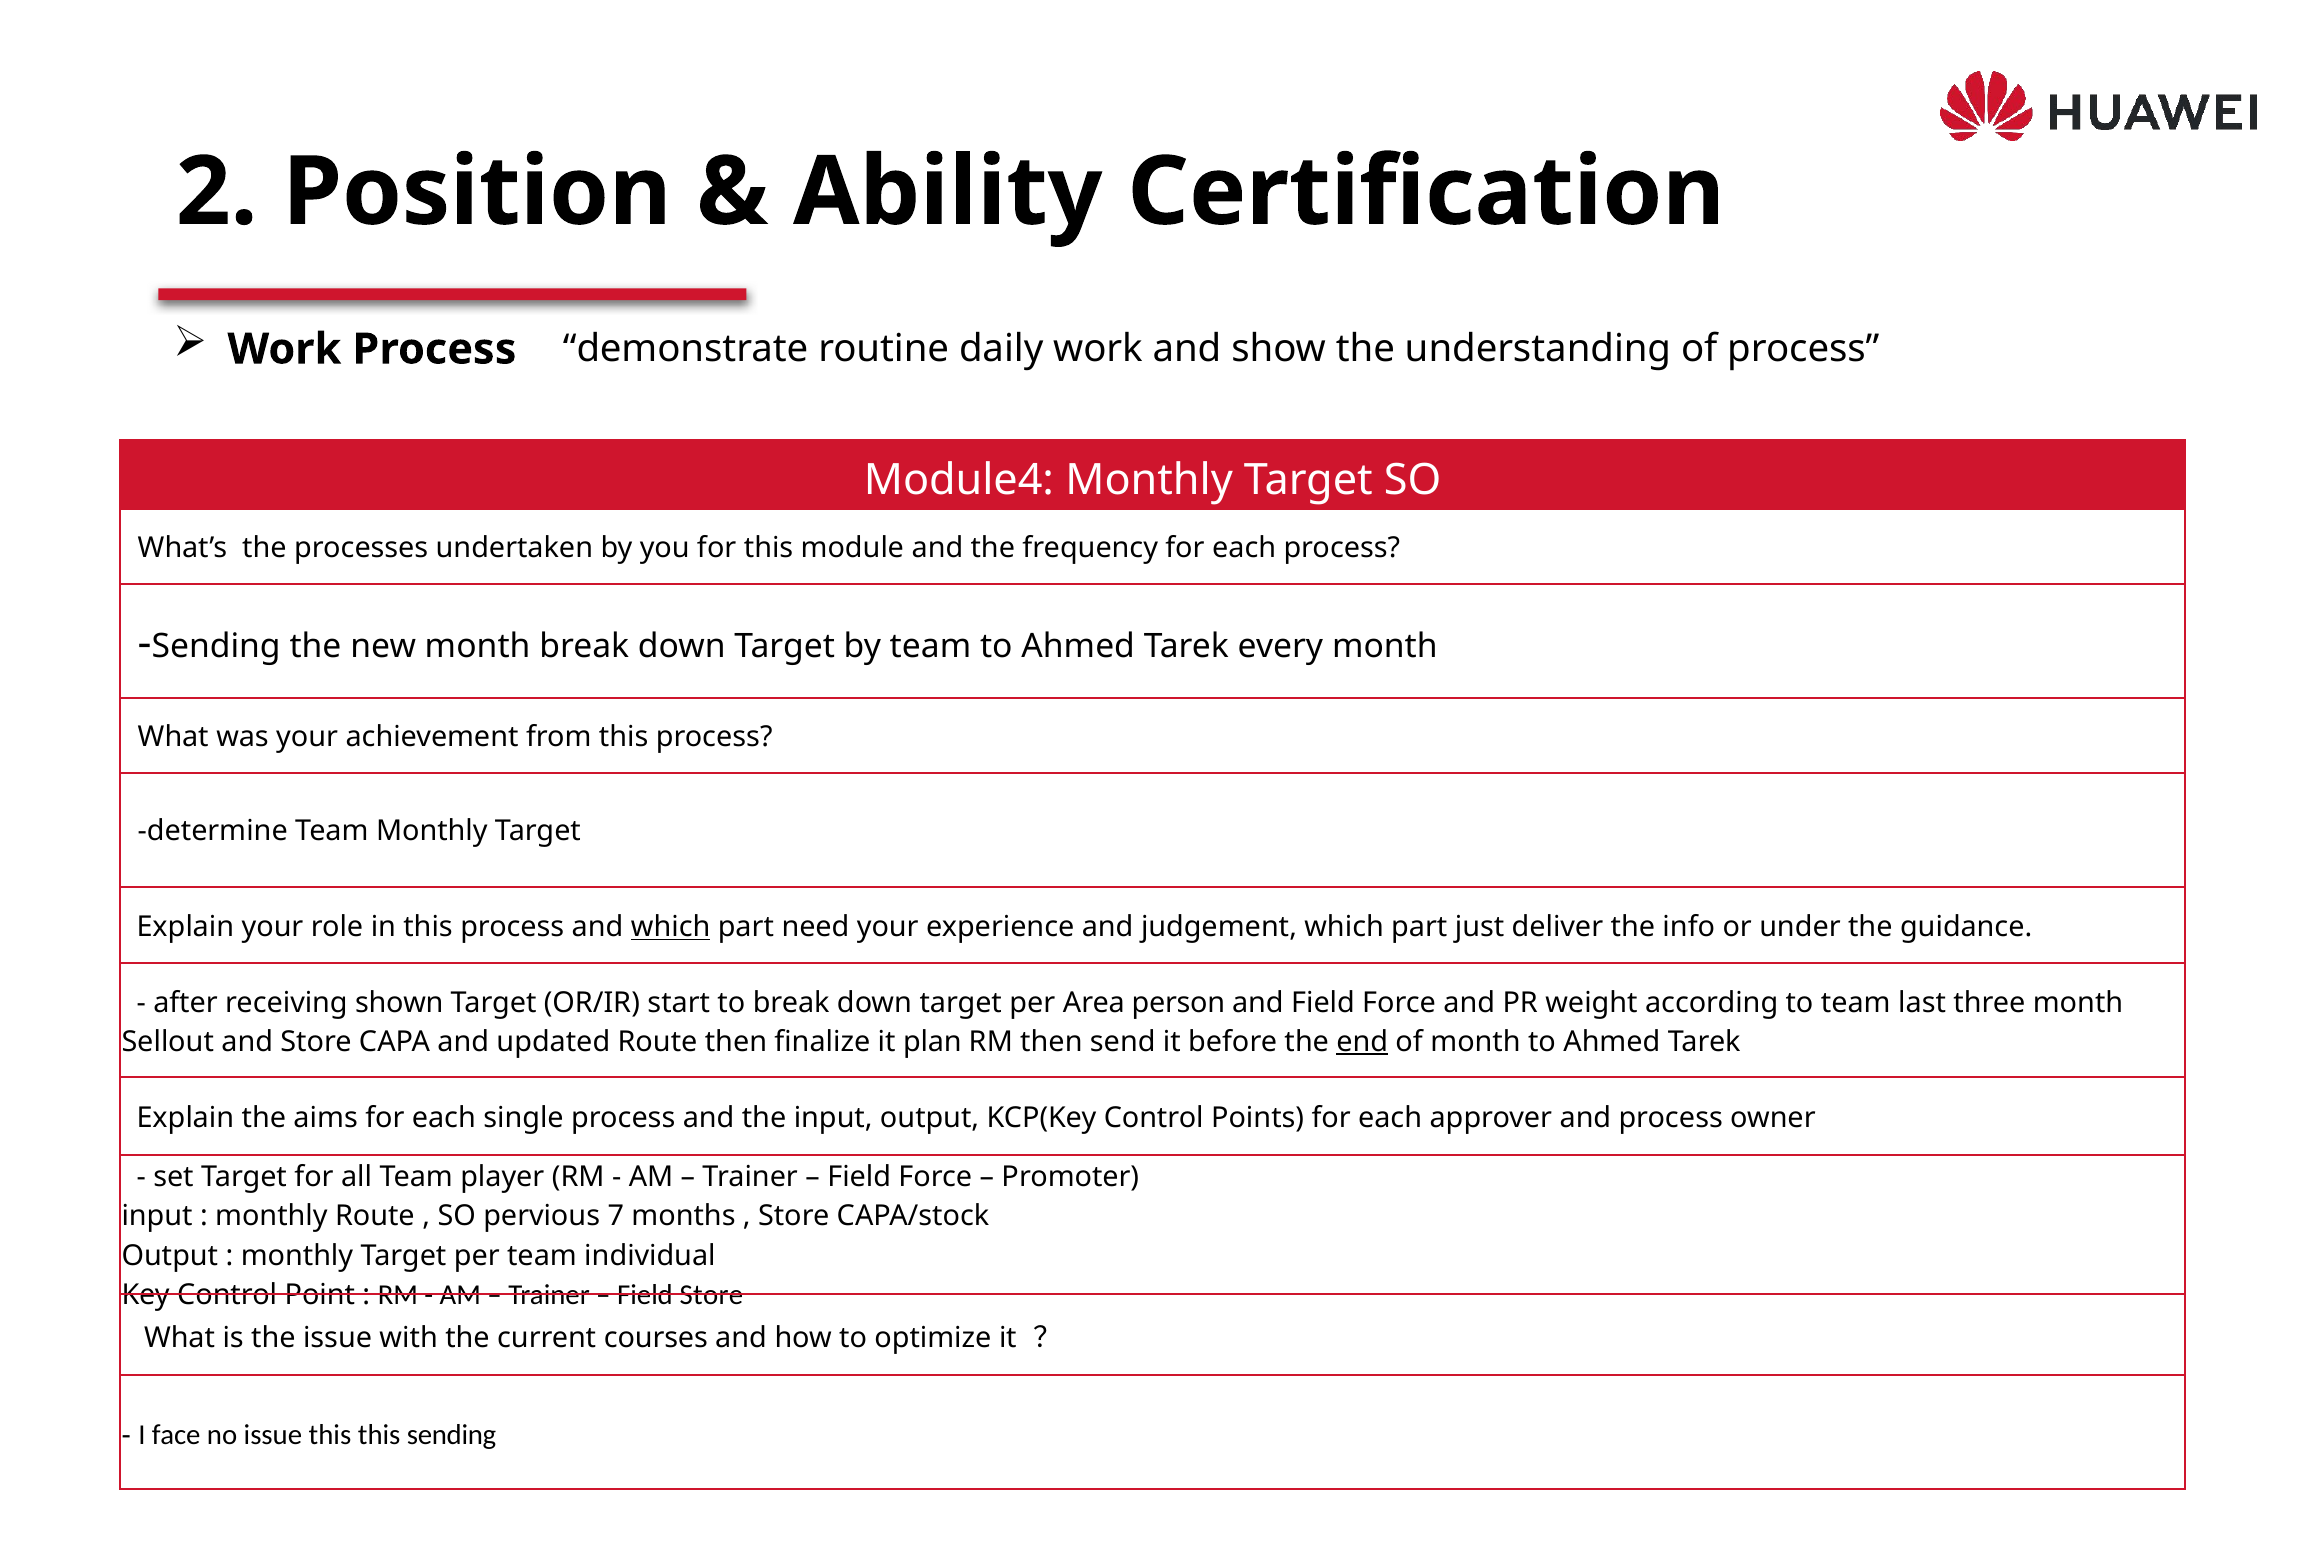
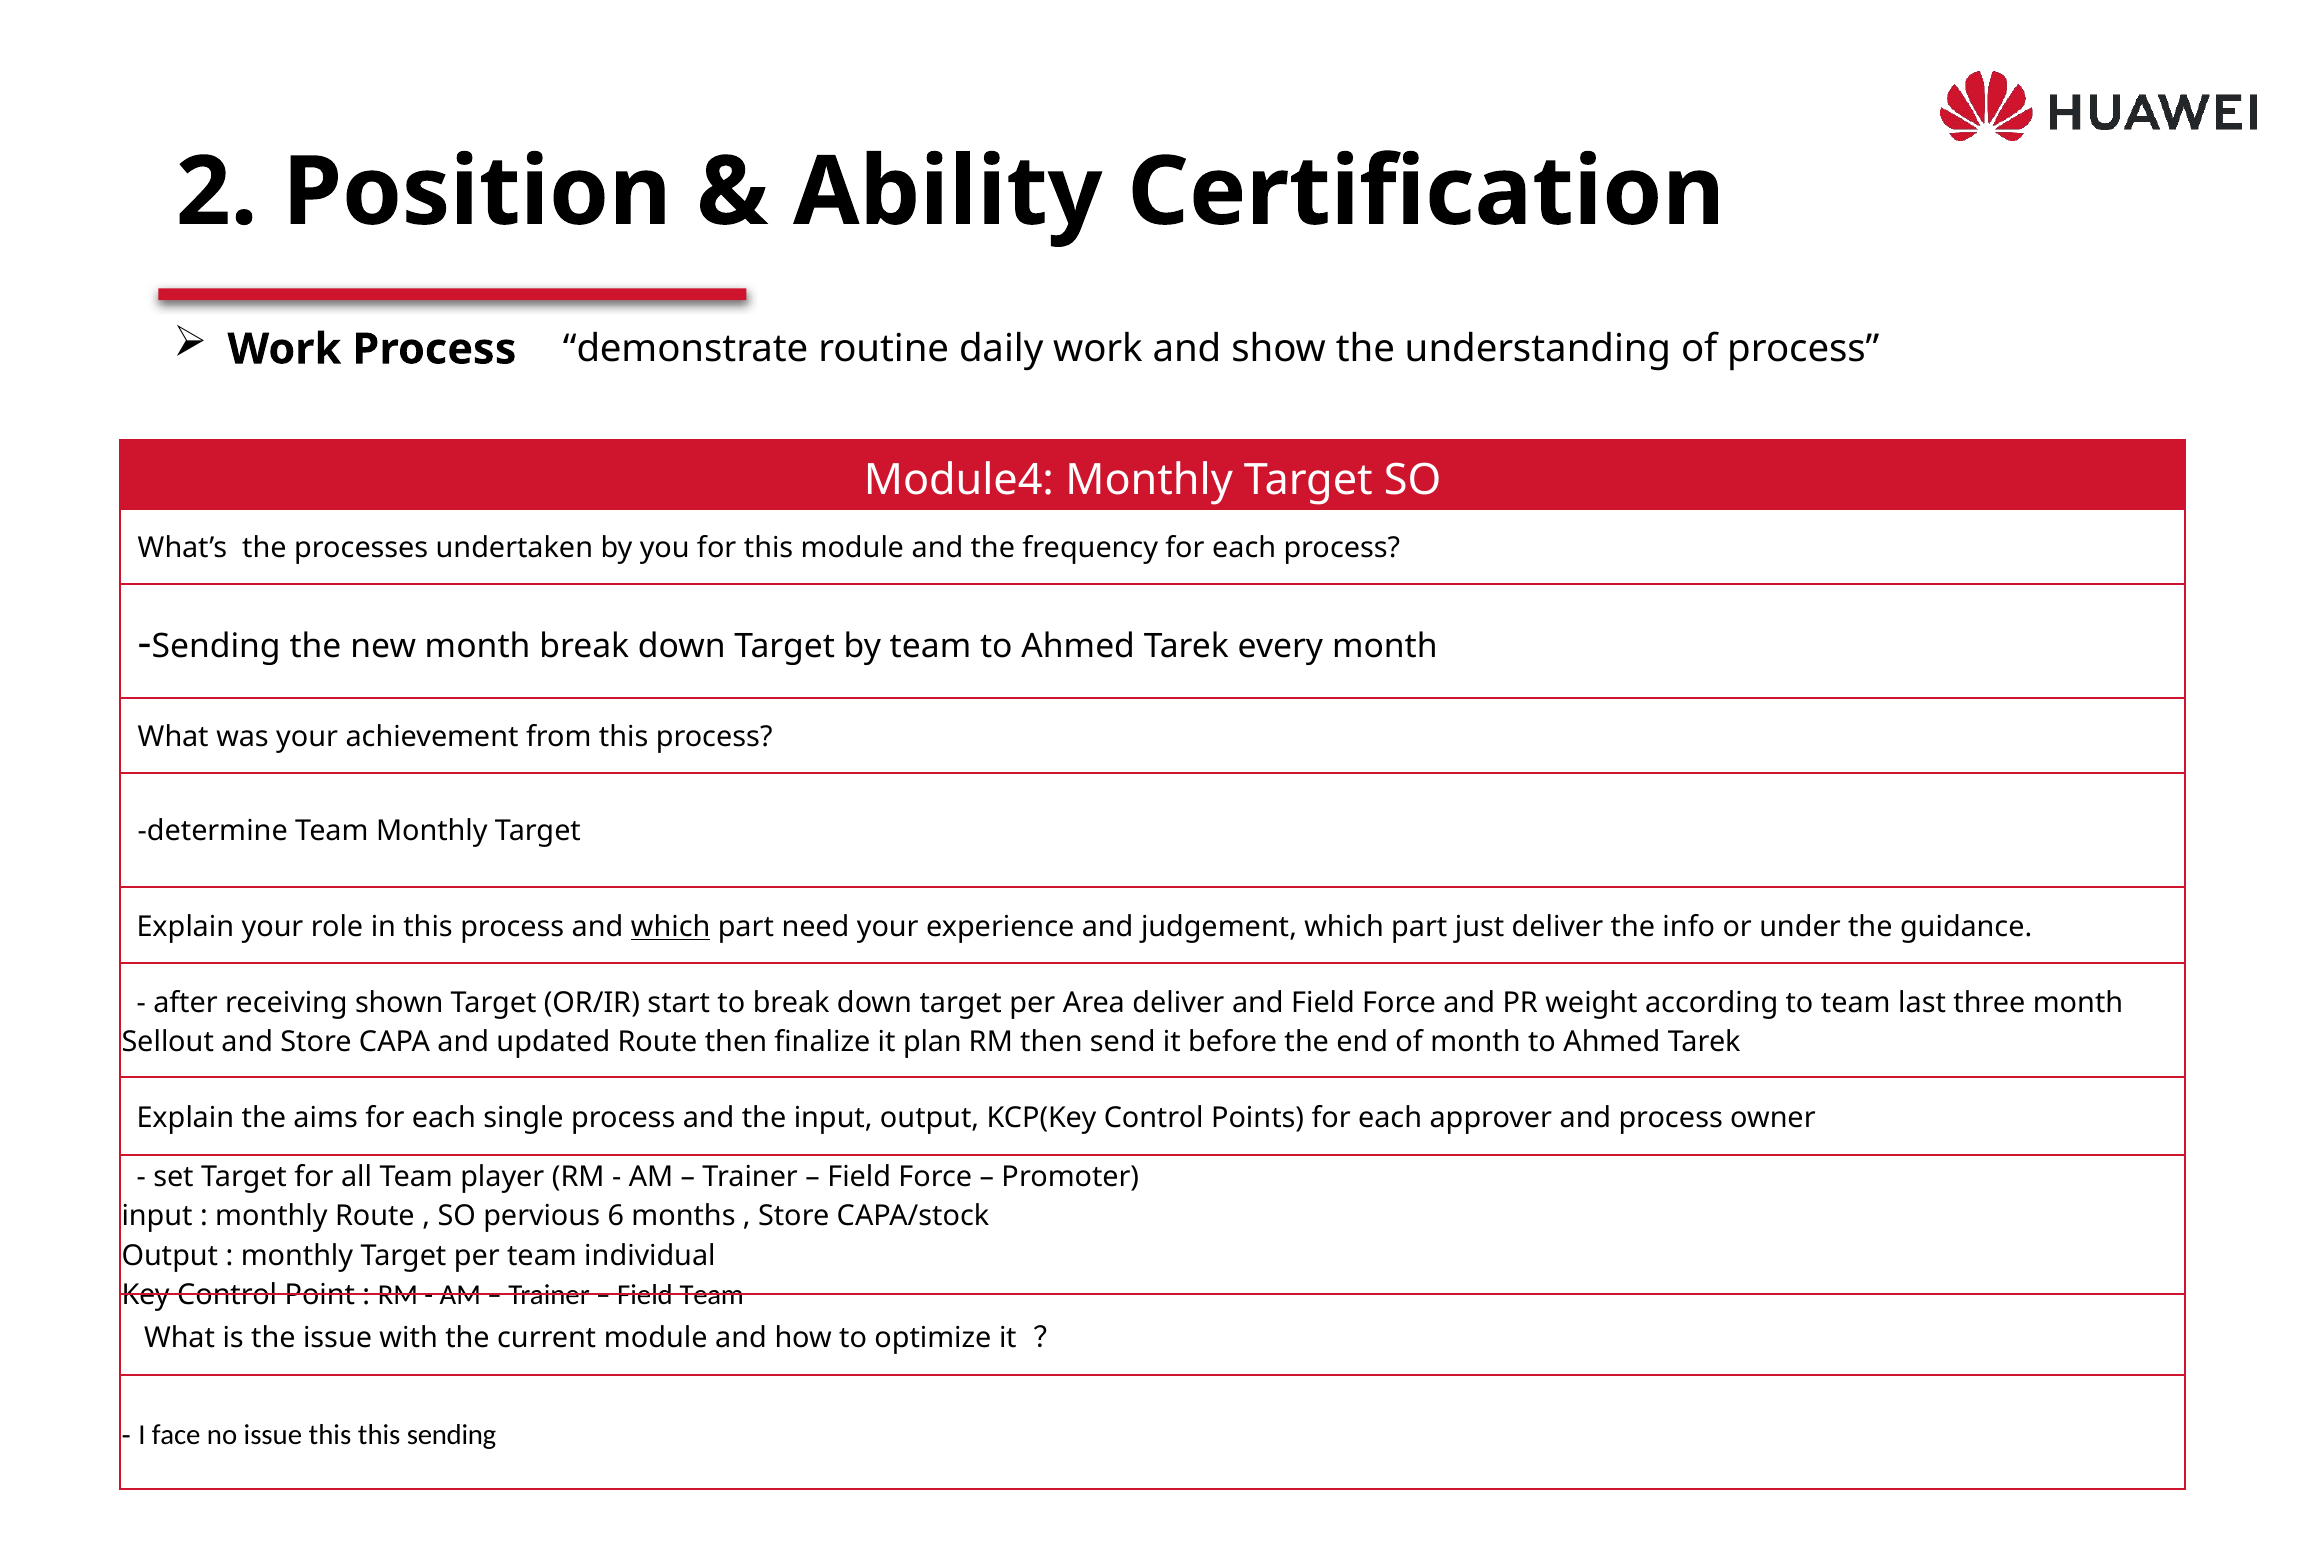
Area person: person -> deliver
end underline: present -> none
7: 7 -> 6
Field Store: Store -> Team
current courses: courses -> module
